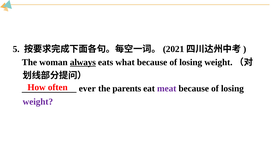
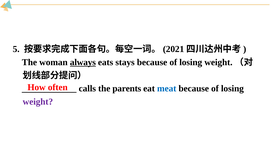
what: what -> stays
ever: ever -> calls
meat colour: purple -> blue
